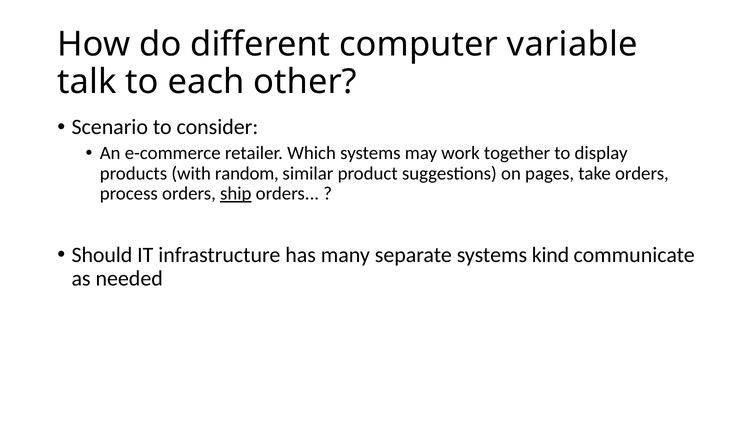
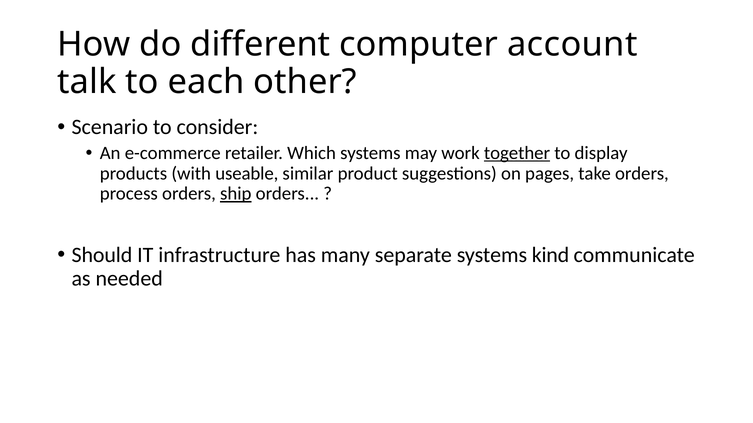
variable: variable -> account
together underline: none -> present
random: random -> useable
